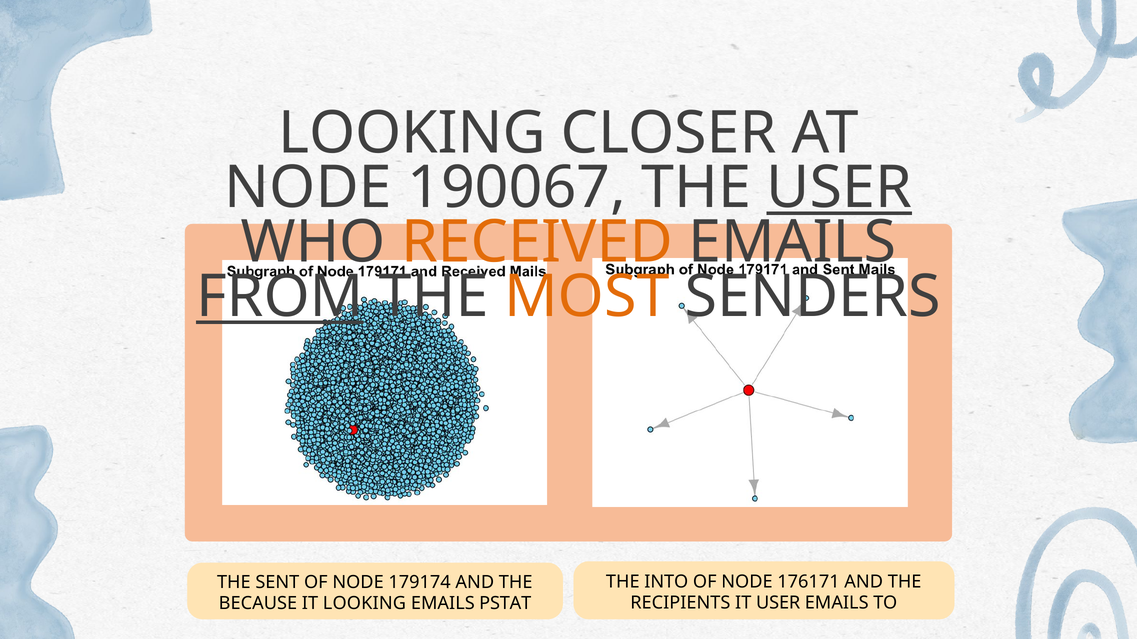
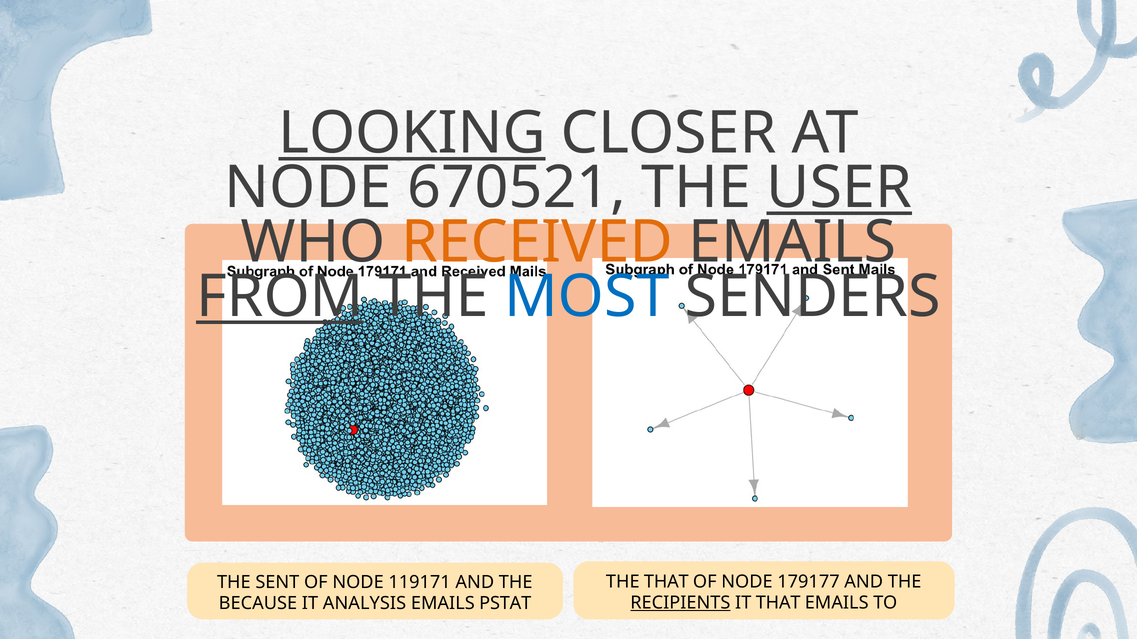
LOOKING at (412, 133) underline: none -> present
190067: 190067 -> 670521
MOST colour: orange -> blue
THE INTO: INTO -> THAT
176171: 176171 -> 179177
179174: 179174 -> 119171
RECIPIENTS underline: none -> present
IT USER: USER -> THAT
IT LOOKING: LOOKING -> ANALYSIS
